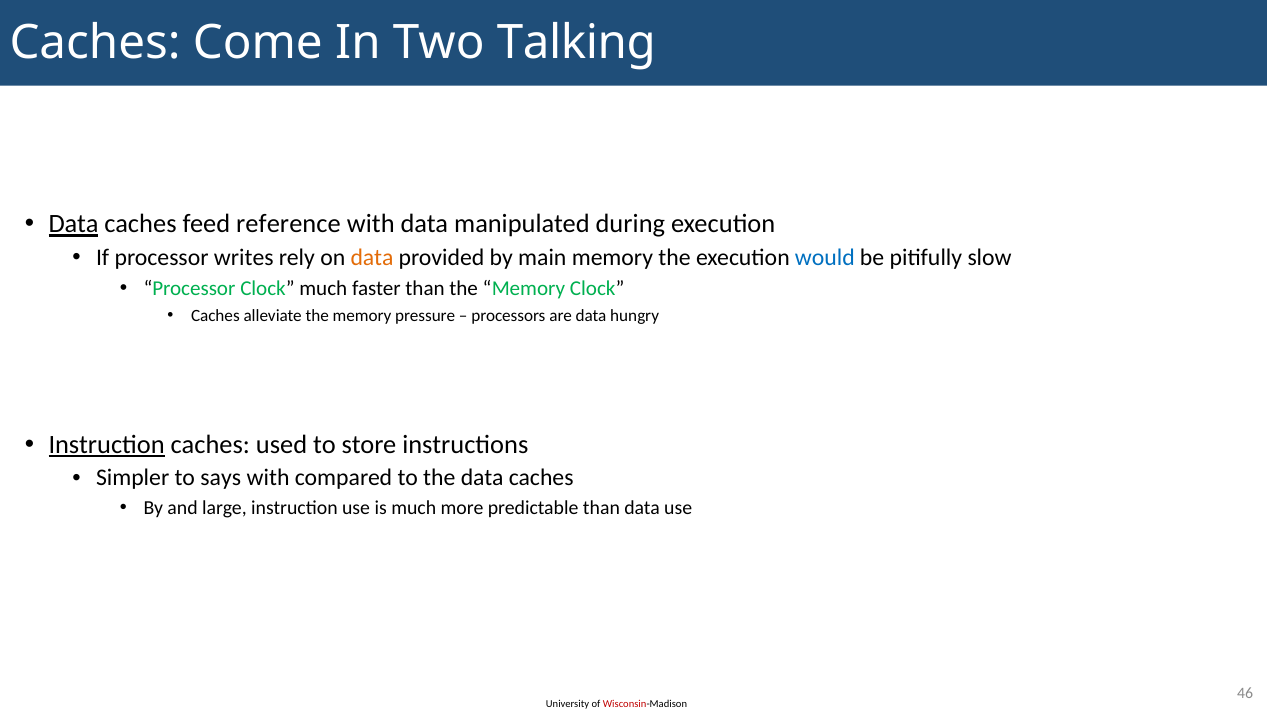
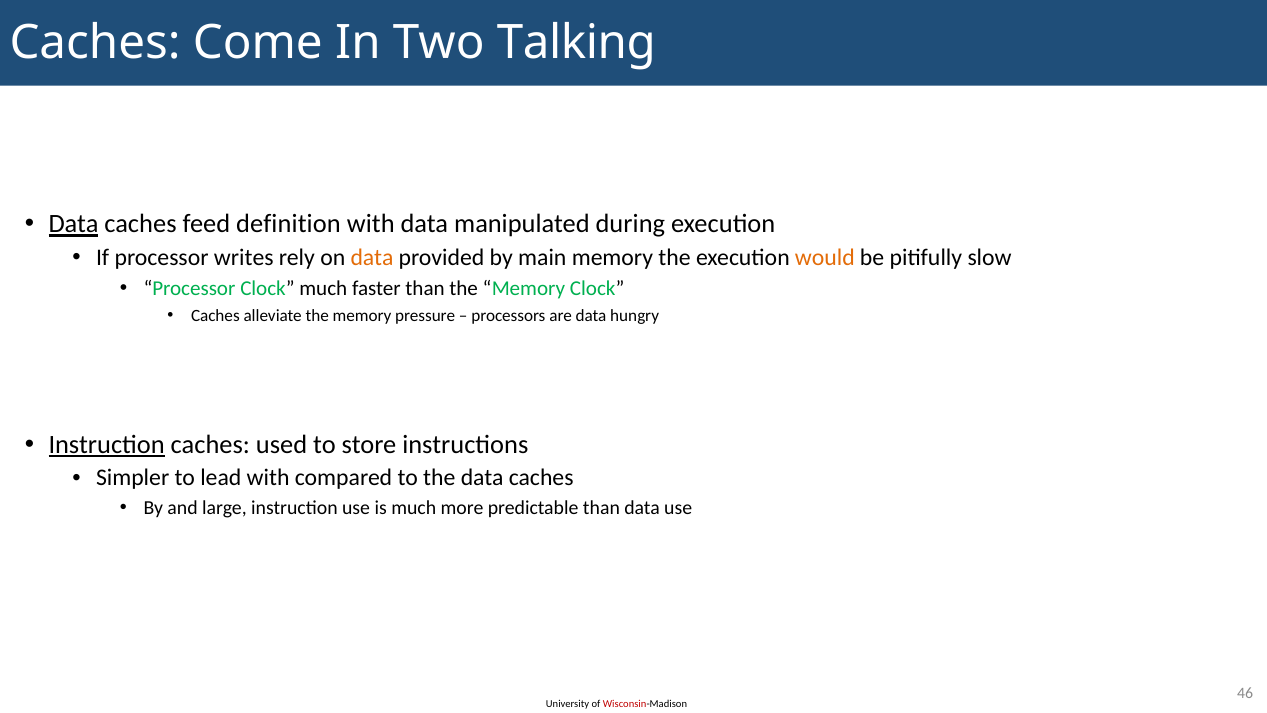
reference: reference -> definition
would colour: blue -> orange
says: says -> lead
